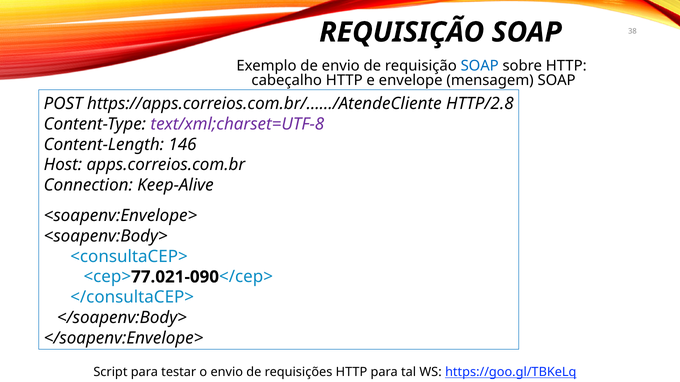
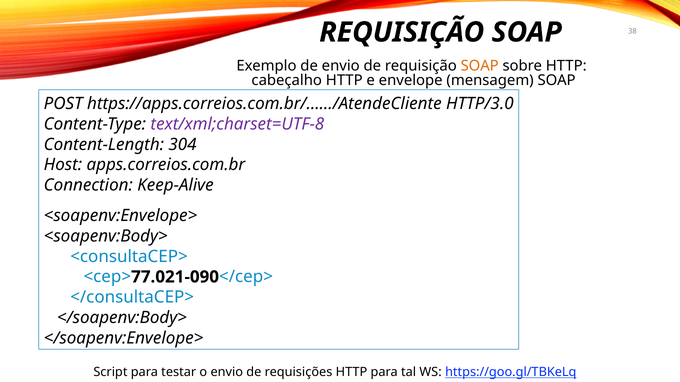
SOAP at (480, 66) colour: blue -> orange
HTTP/2.8: HTTP/2.8 -> HTTP/3.0
146: 146 -> 304
